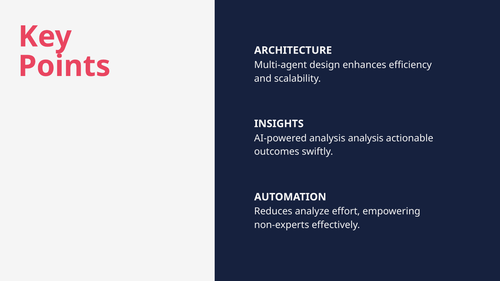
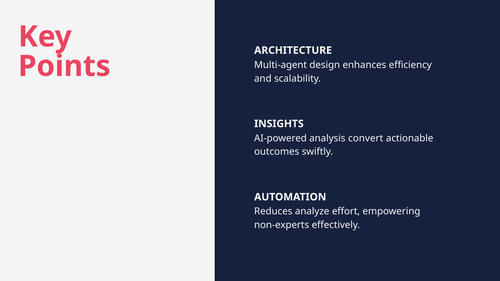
analysis analysis: analysis -> convert
